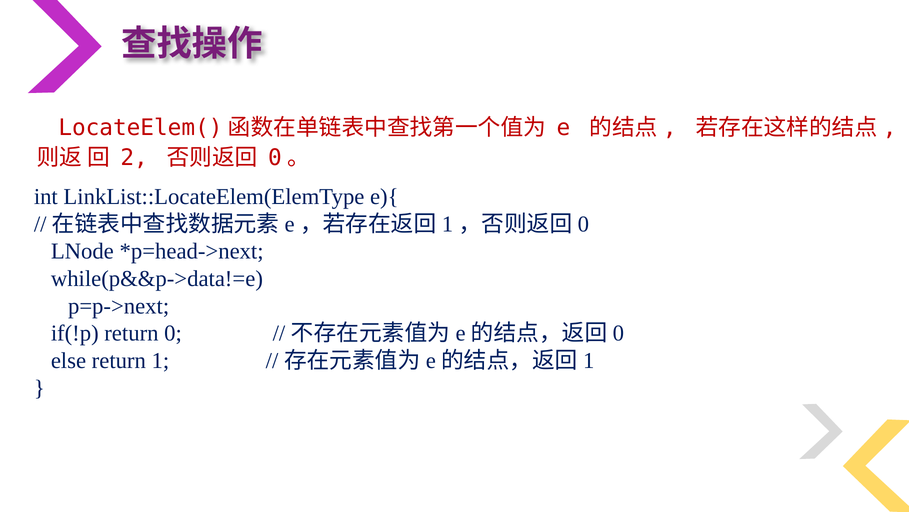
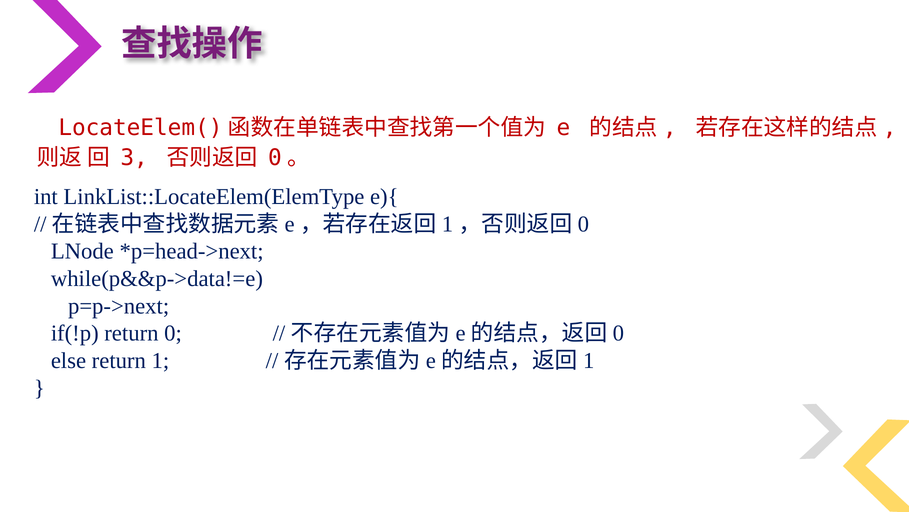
2: 2 -> 3
